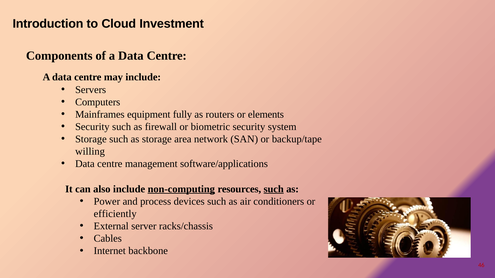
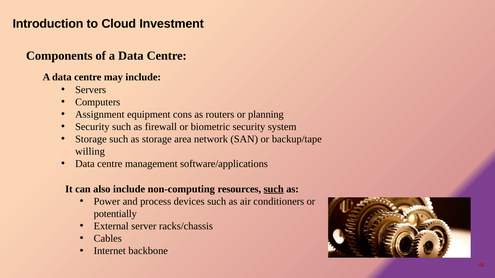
Mainframes: Mainframes -> Assignment
fully: fully -> cons
elements: elements -> planning
non-computing underline: present -> none
efficiently: efficiently -> potentially
